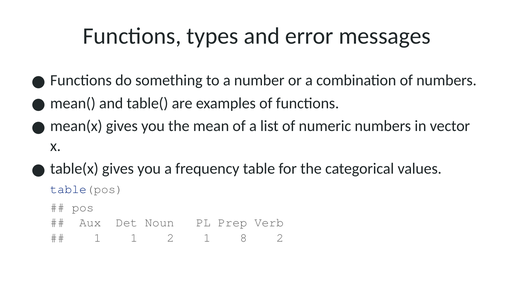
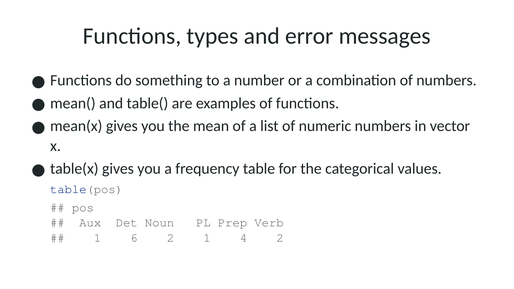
1 1: 1 -> 6
8: 8 -> 4
